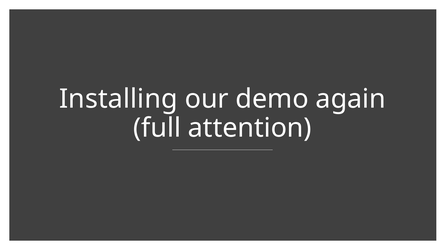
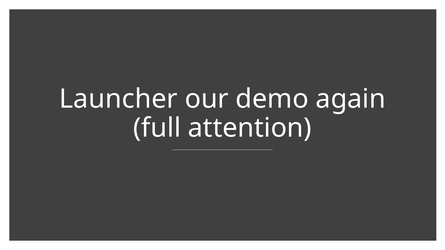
Installing: Installing -> Launcher
